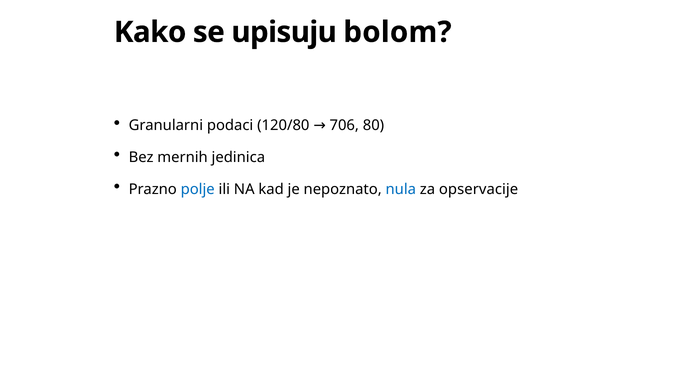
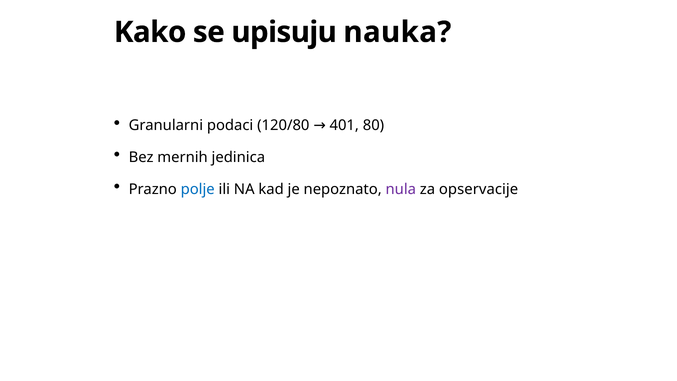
bolom: bolom -> nauka
706: 706 -> 401
nula colour: blue -> purple
